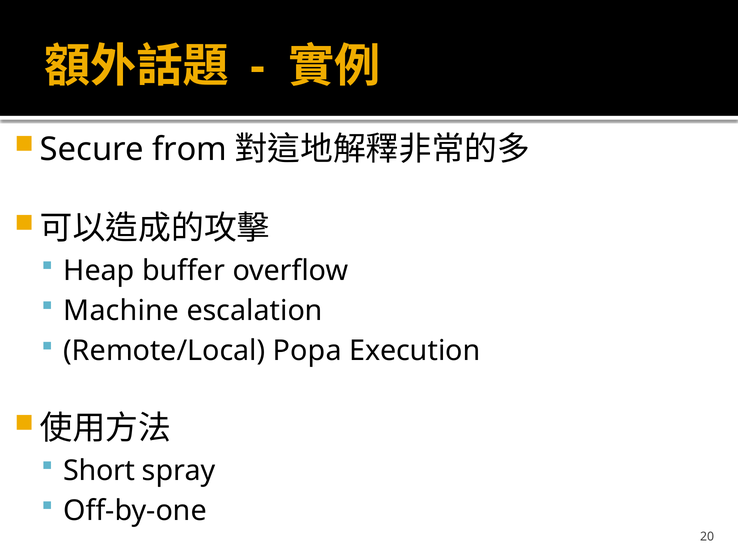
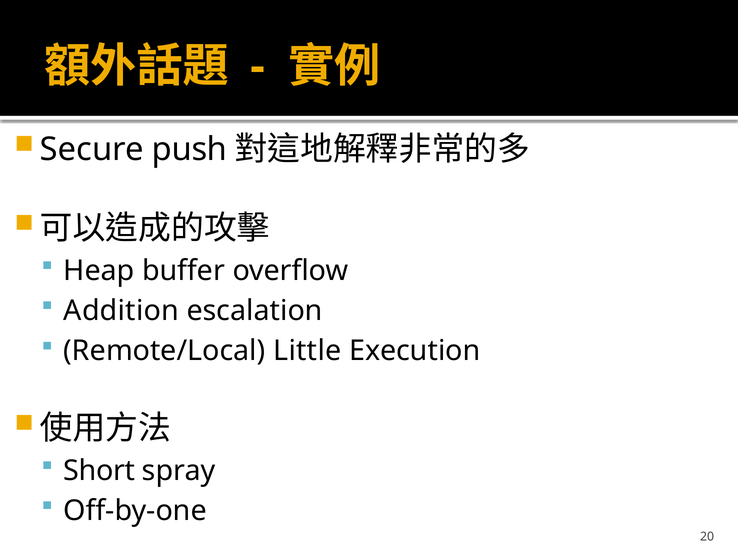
from: from -> push
Machine: Machine -> Addition
Popa: Popa -> Little
